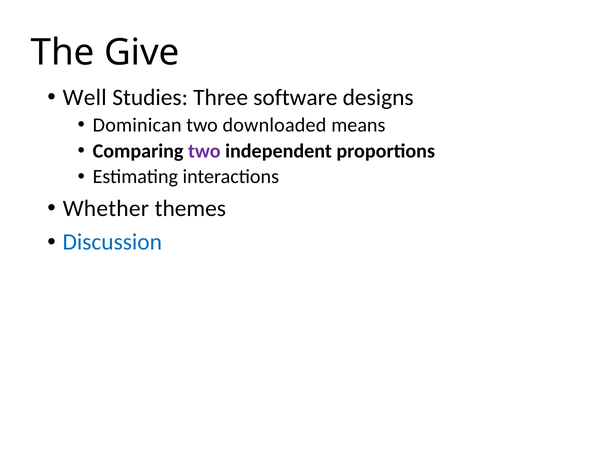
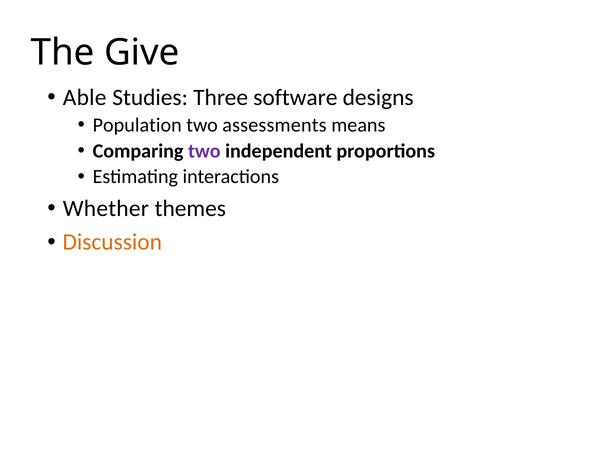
Well: Well -> Able
Dominican: Dominican -> Population
downloaded: downloaded -> assessments
Discussion colour: blue -> orange
